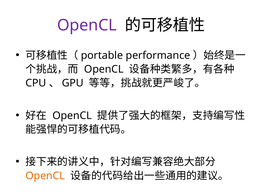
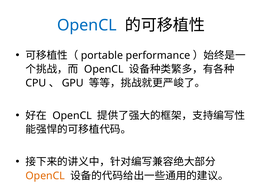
OpenCL at (87, 25) colour: purple -> blue
